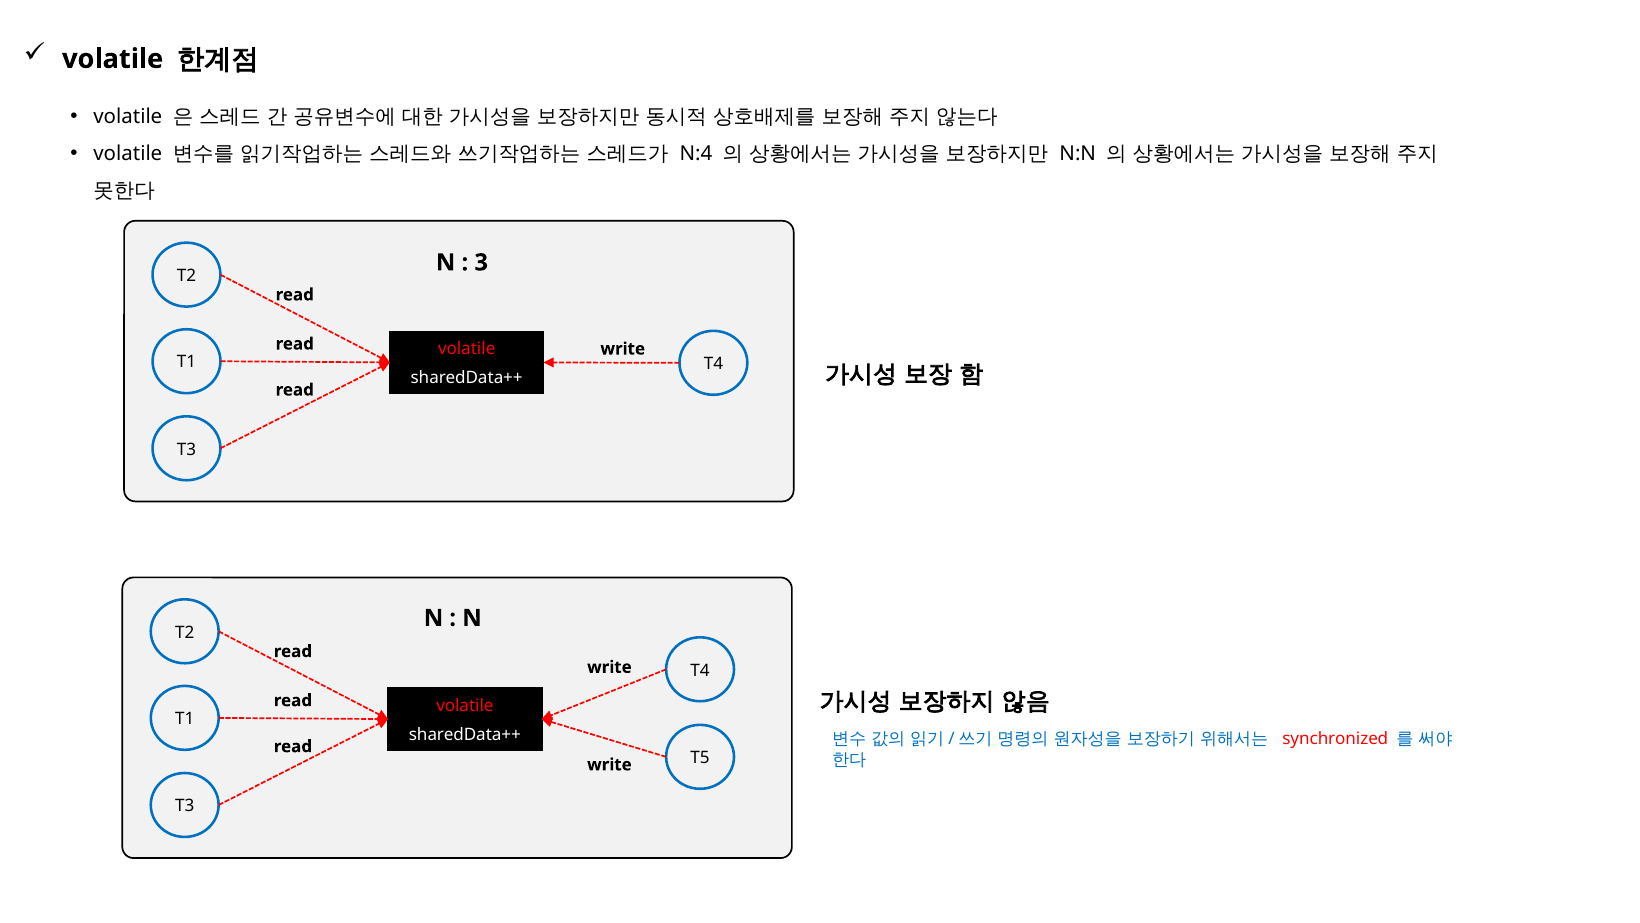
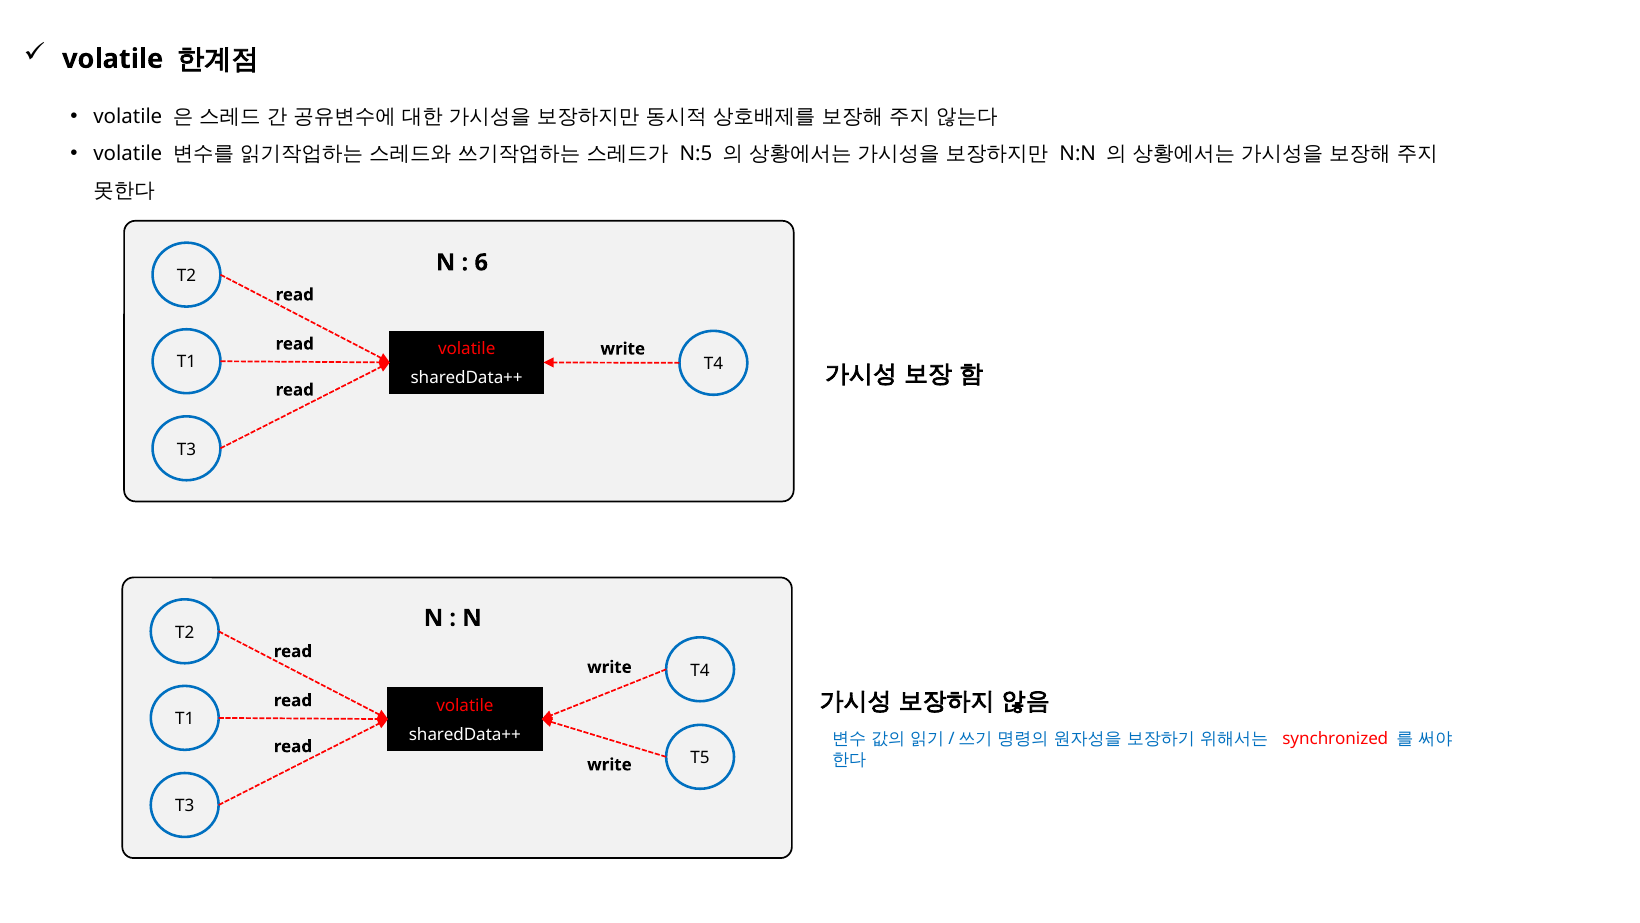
N:4: N:4 -> N:5
3: 3 -> 6
